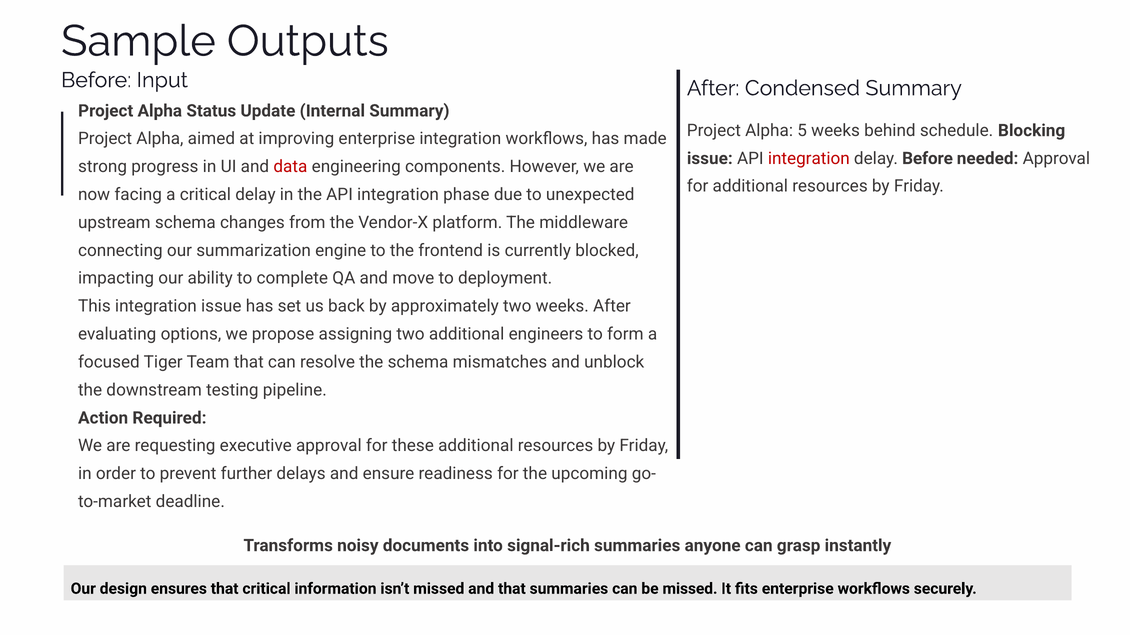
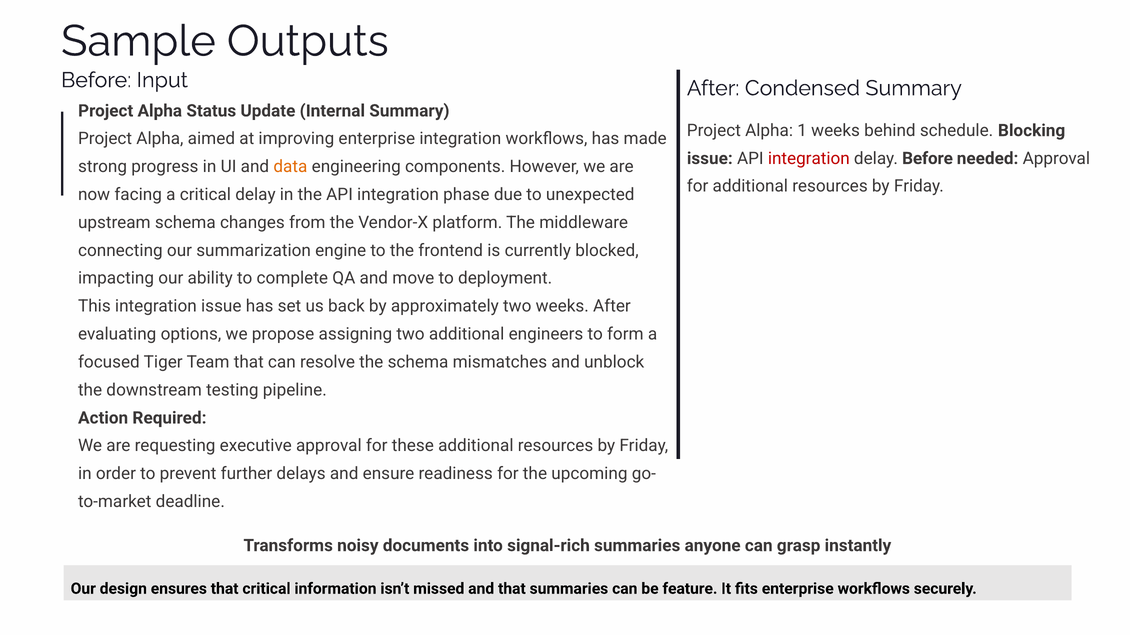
5: 5 -> 1
data colour: red -> orange
be missed: missed -> feature
